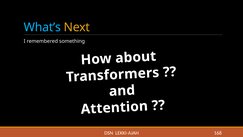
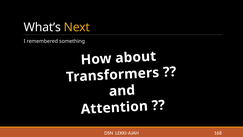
What’s colour: light blue -> white
